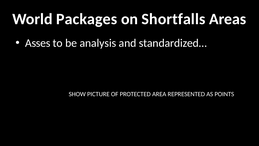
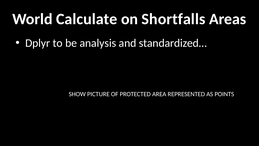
Packages: Packages -> Calculate
Asses: Asses -> Dplyr
